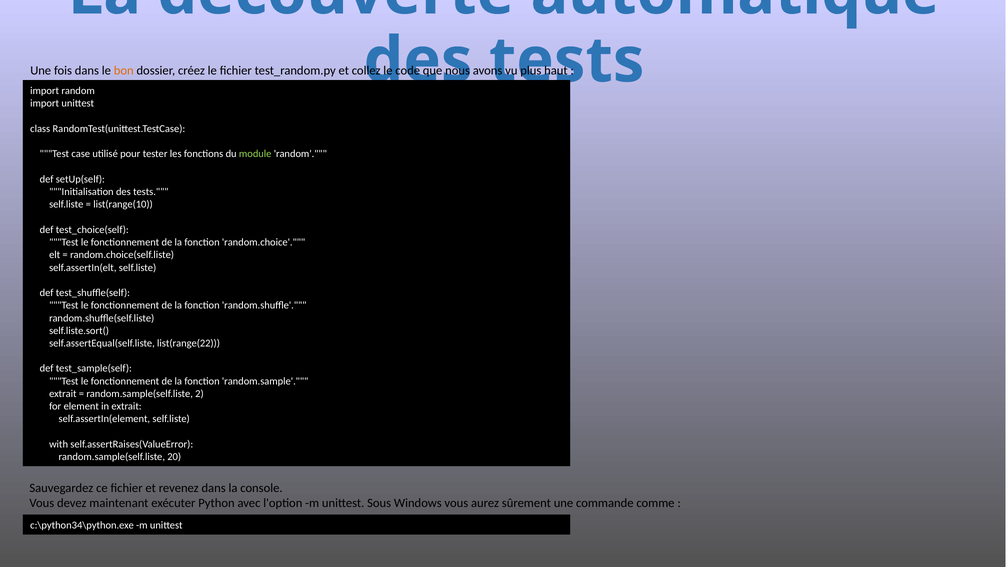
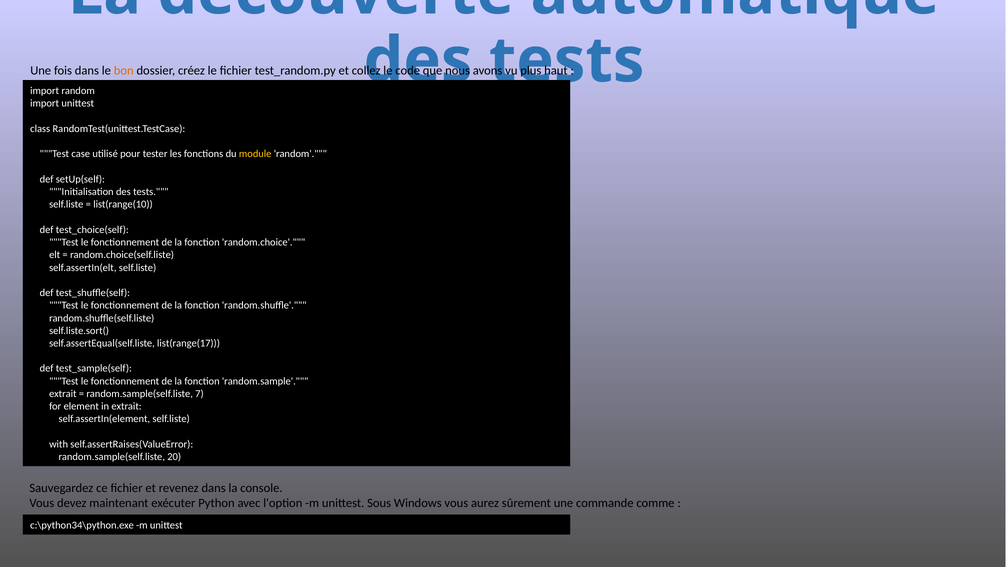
module colour: light green -> yellow
list(range(22: list(range(22 -> list(range(17
2: 2 -> 7
